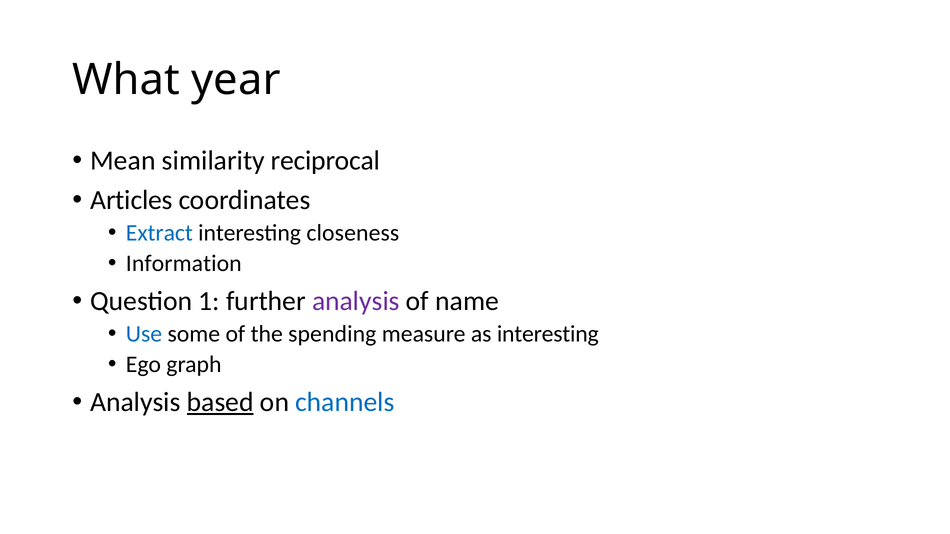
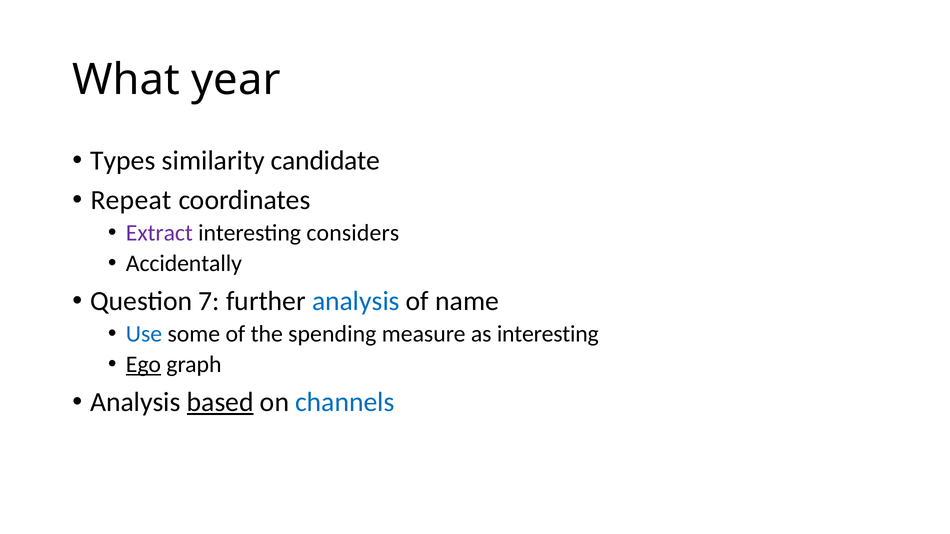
Mean: Mean -> Types
reciprocal: reciprocal -> candidate
Articles: Articles -> Repeat
Extract colour: blue -> purple
closeness: closeness -> considers
Information: Information -> Accidentally
1: 1 -> 7
analysis at (356, 301) colour: purple -> blue
Ego underline: none -> present
